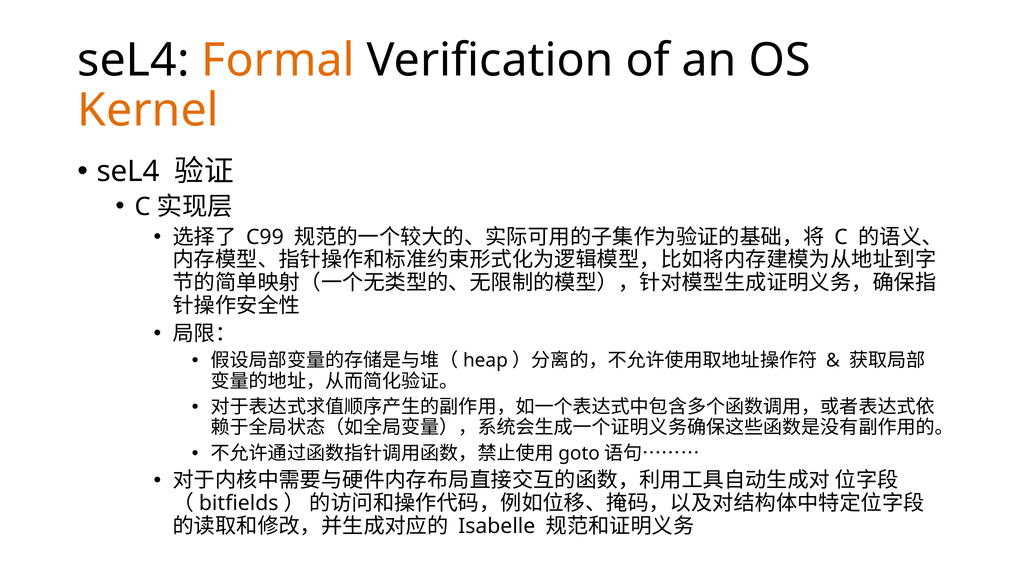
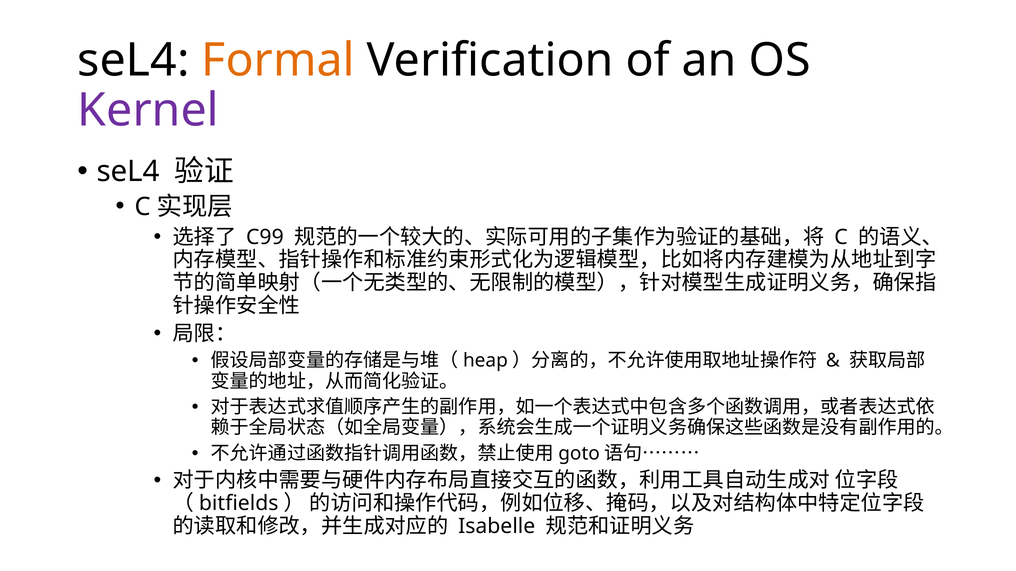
Kernel colour: orange -> purple
